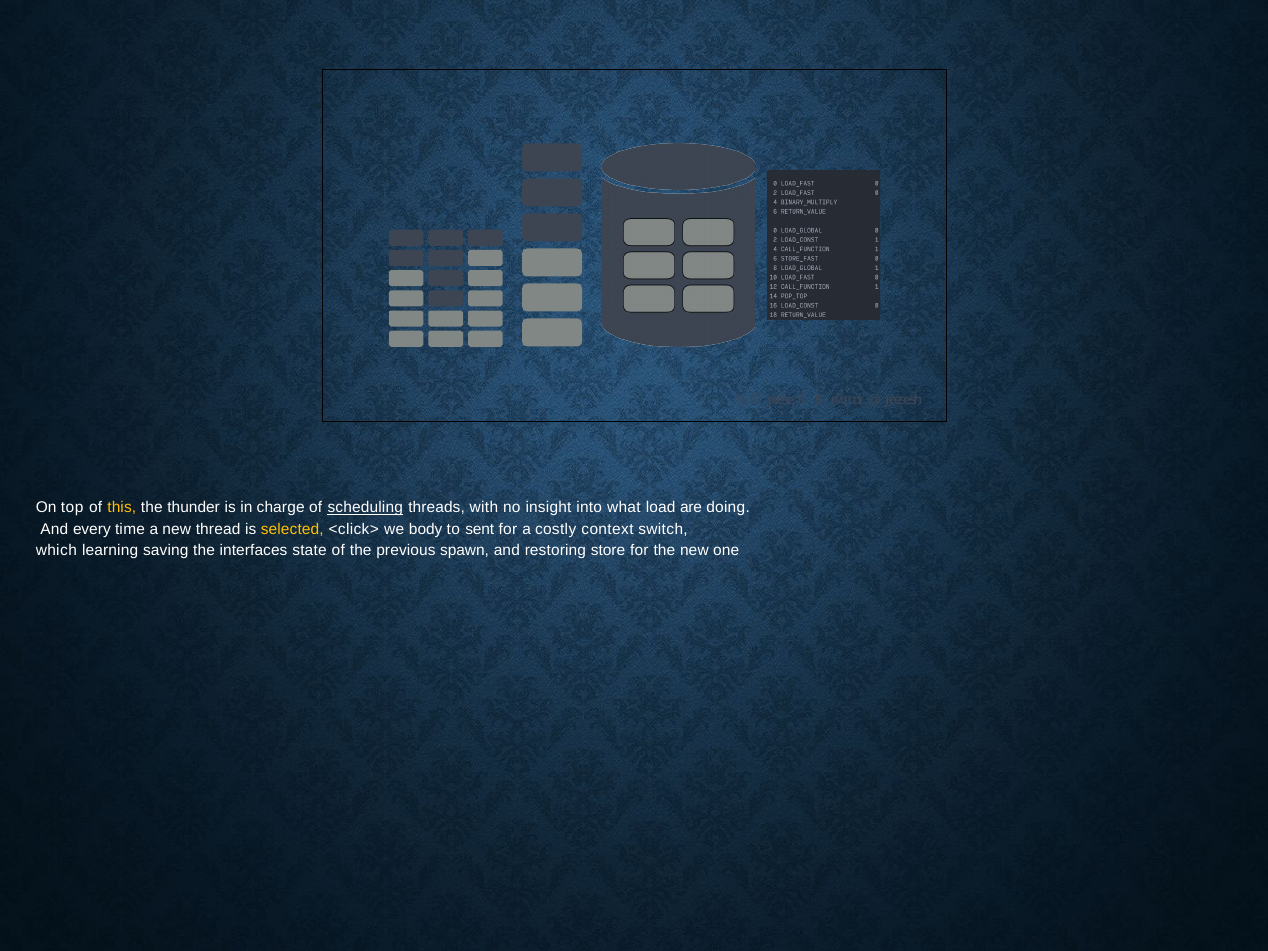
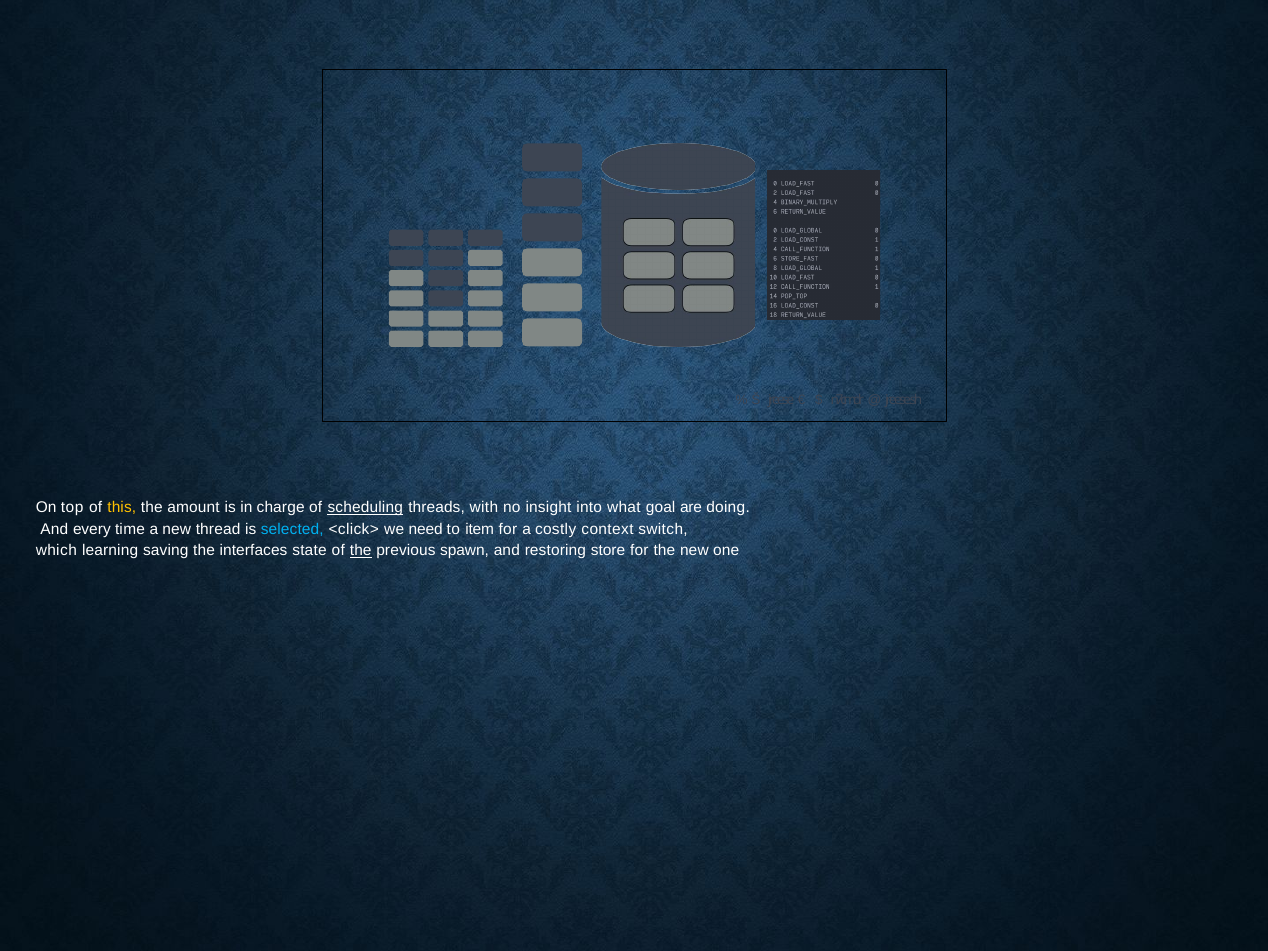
thunder: thunder -> amount
load: load -> goal
selected colour: yellow -> light blue
body: body -> need
sent: sent -> item
the at (361, 551) underline: none -> present
